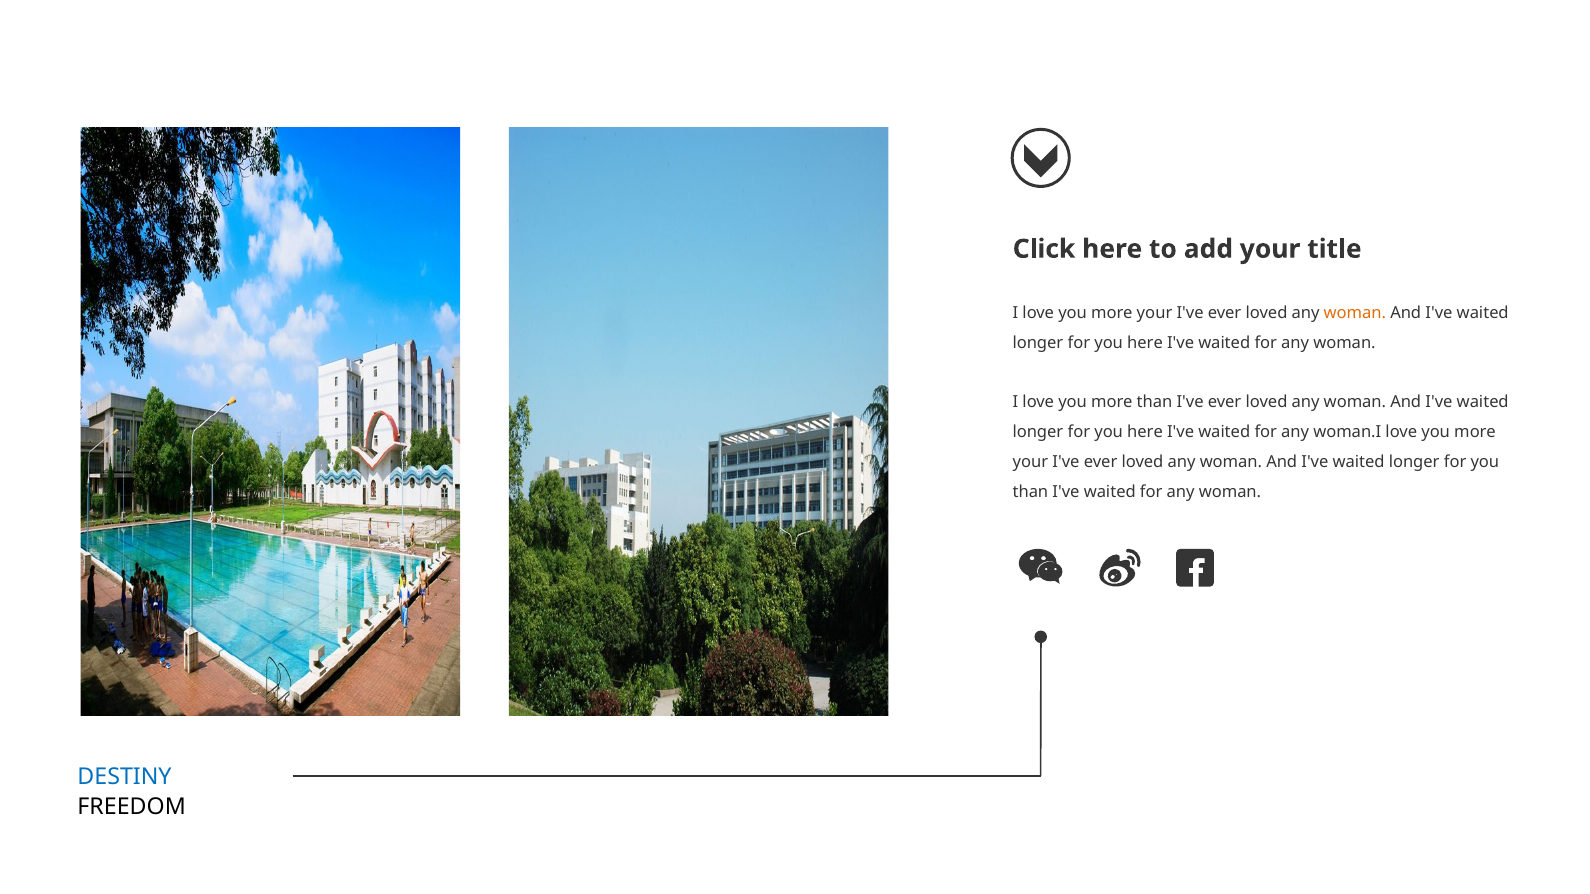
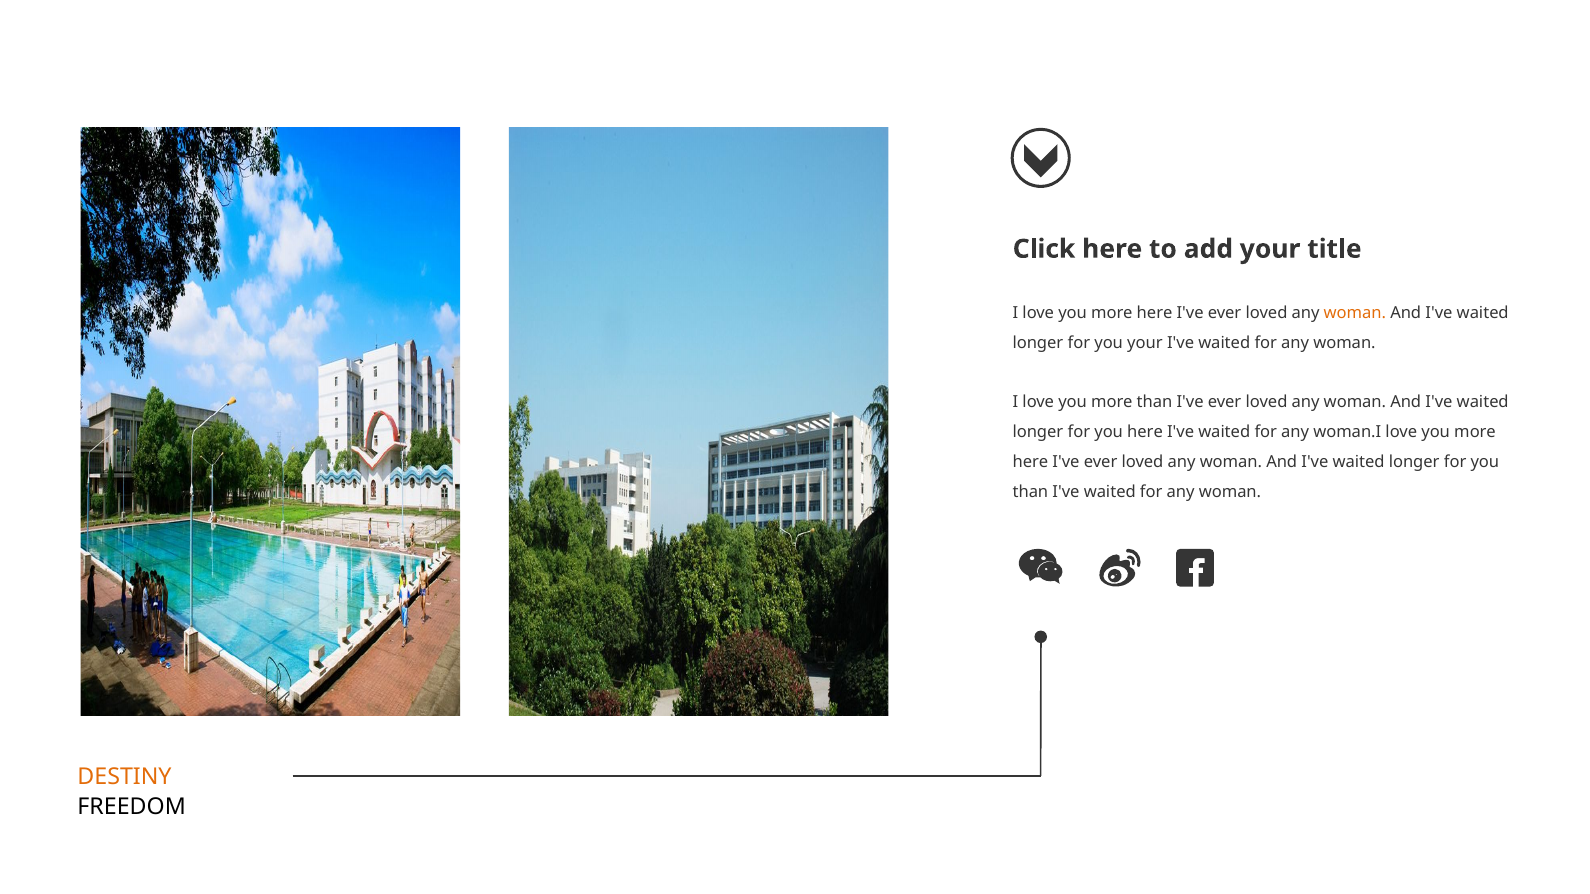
your at (1155, 313): your -> here
here at (1145, 343): here -> your
your at (1030, 462): your -> here
DESTINY colour: blue -> orange
